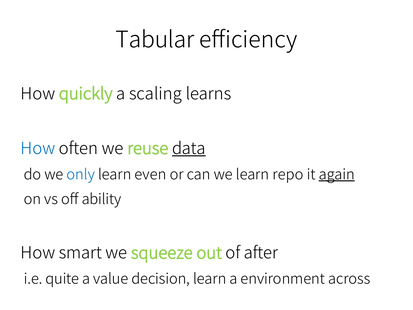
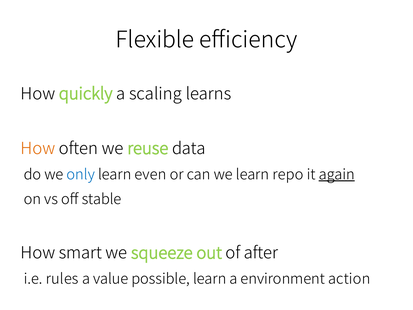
Tabular: Tabular -> Flexible
How at (38, 148) colour: blue -> orange
data underline: present -> none
ability: ability -> stable
quite: quite -> rules
decision: decision -> possible
across: across -> action
